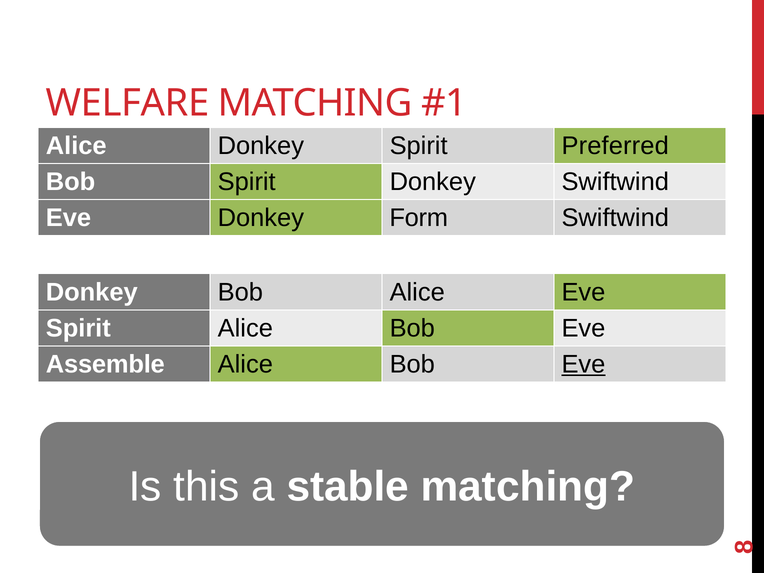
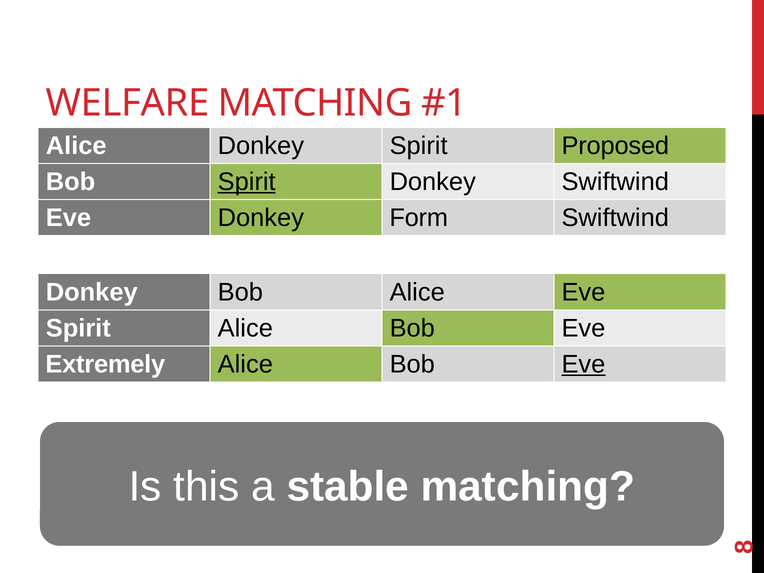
Preferred: Preferred -> Proposed
Spirit at (247, 182) underline: none -> present
Assemble: Assemble -> Extremely
